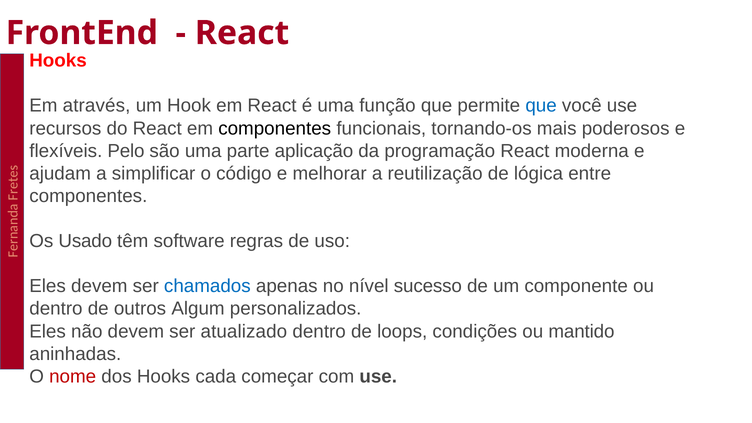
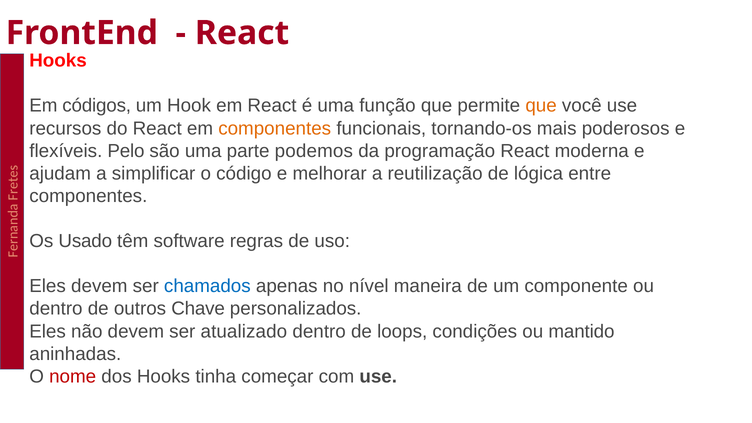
através: através -> códigos
que at (541, 106) colour: blue -> orange
componentes at (275, 128) colour: black -> orange
aplicação: aplicação -> podemos
sucesso: sucesso -> maneira
Algum: Algum -> Chave
cada: cada -> tinha
